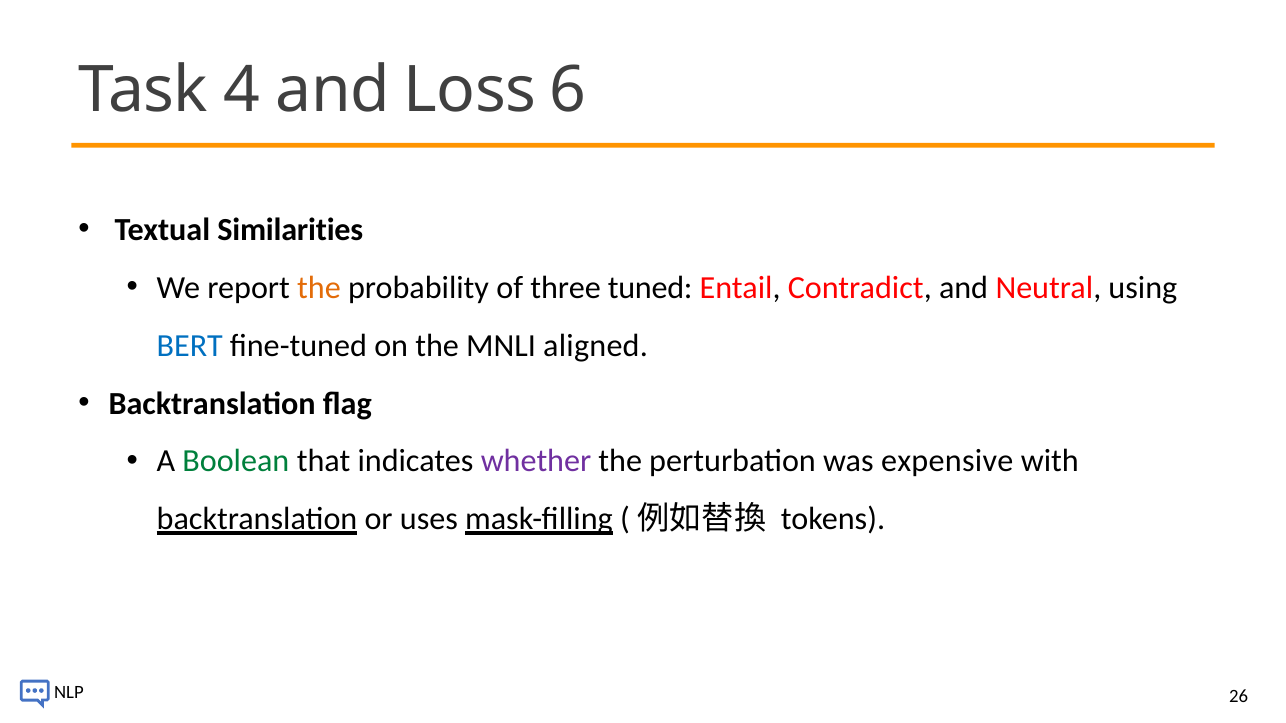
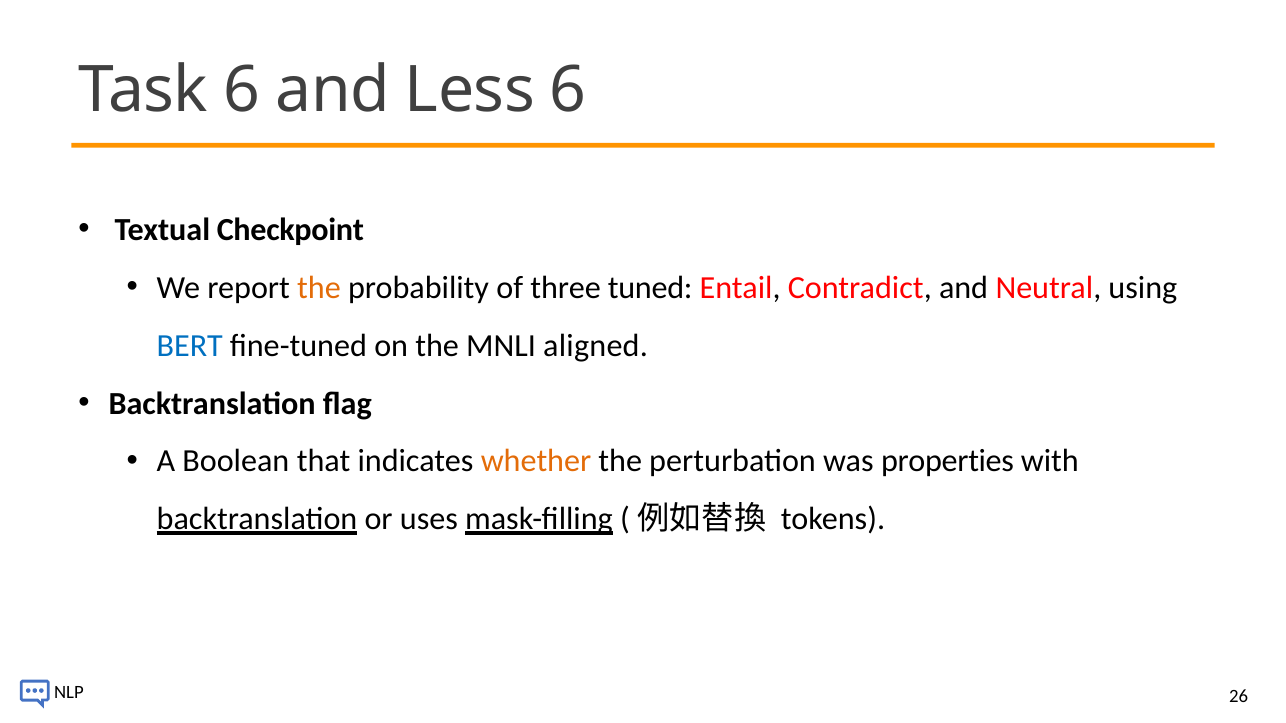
Task 4: 4 -> 6
Loss: Loss -> Less
Similarities: Similarities -> Checkpoint
Boolean colour: green -> black
whether colour: purple -> orange
expensive: expensive -> properties
